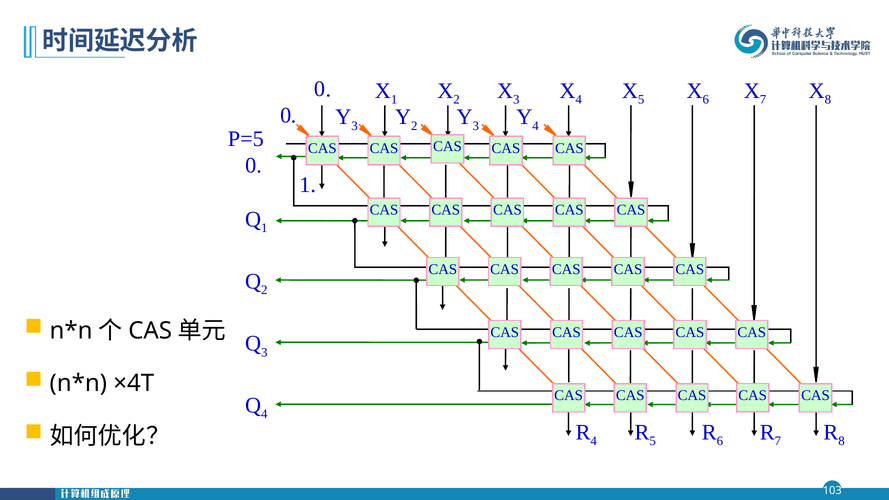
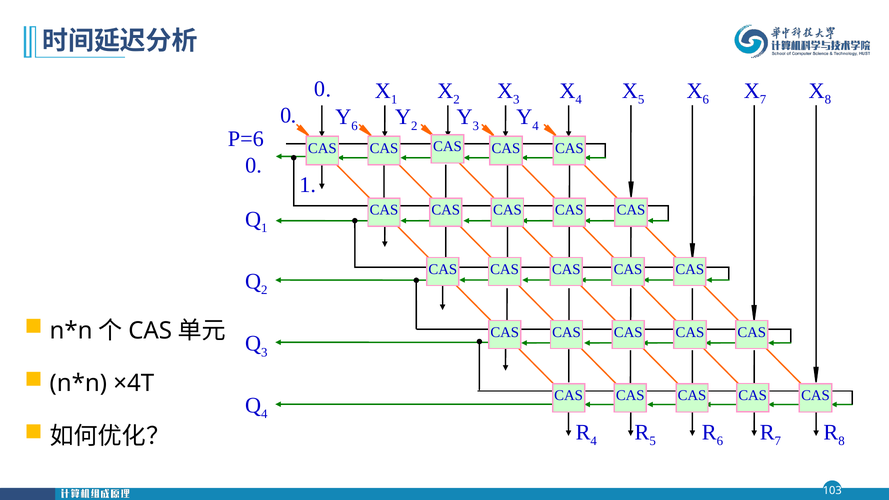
3 at (354, 126): 3 -> 6
P=5: P=5 -> P=6
